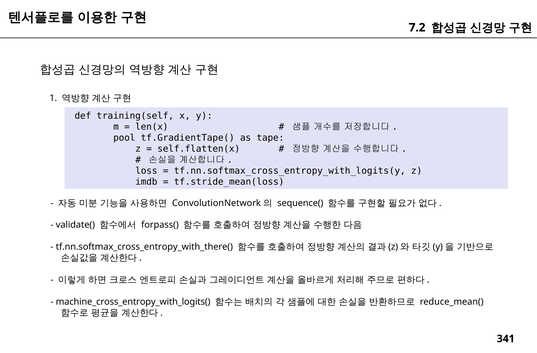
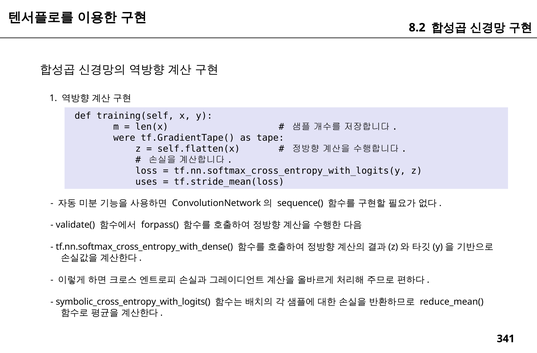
7.2: 7.2 -> 8.2
pool: pool -> were
imdb: imdb -> uses
tf.nn.softmax_cross_entropy_with_there(: tf.nn.softmax_cross_entropy_with_there( -> tf.nn.softmax_cross_entropy_with_dense(
machine_cross_entropy_with_logits(: machine_cross_entropy_with_logits( -> symbolic_cross_entropy_with_logits(
